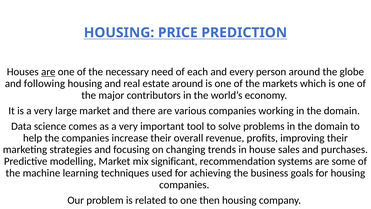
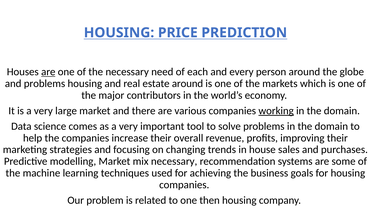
and following: following -> problems
working underline: none -> present
mix significant: significant -> necessary
